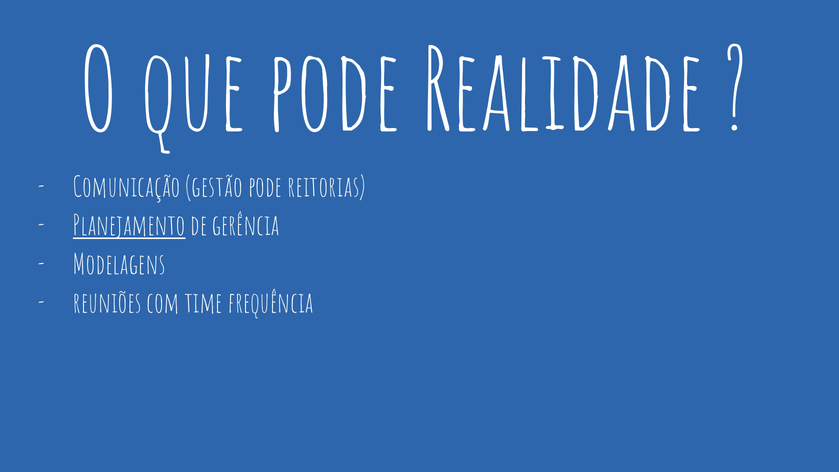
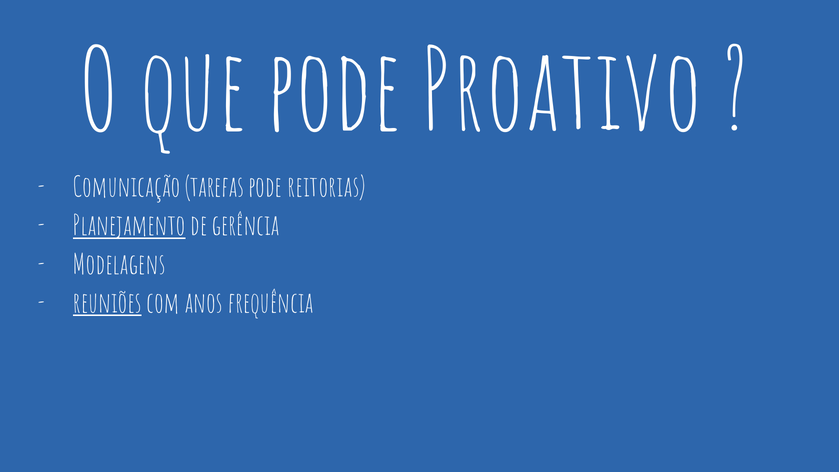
Realidade: Realidade -> Proativo
gestão: gestão -> tarefas
reuniões underline: none -> present
time: time -> anos
